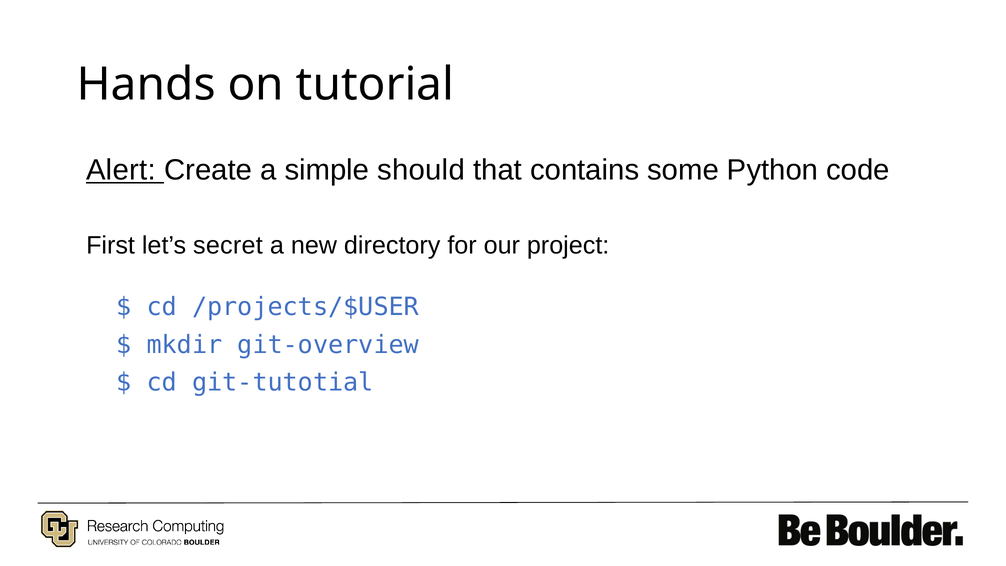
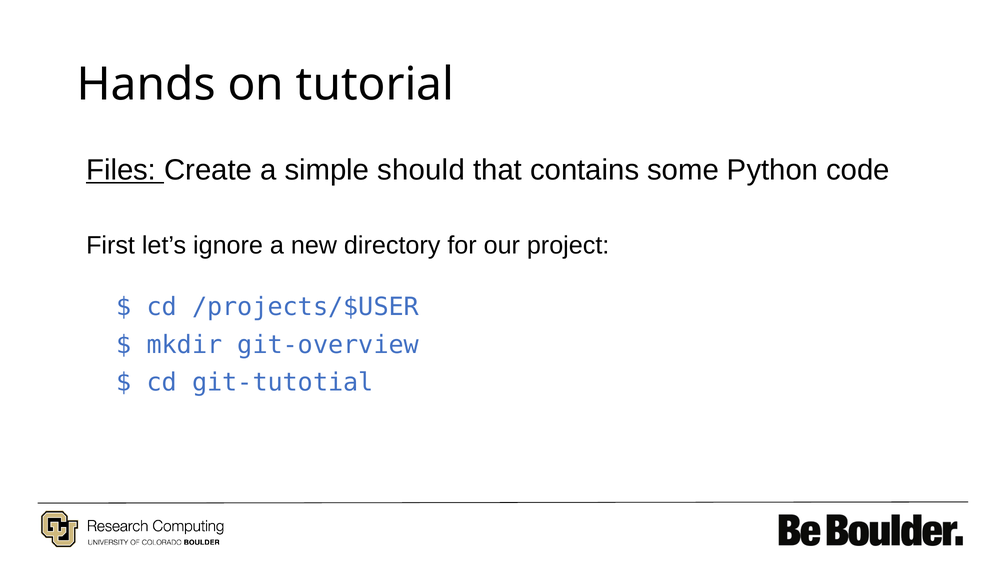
Alert: Alert -> Files
secret: secret -> ignore
